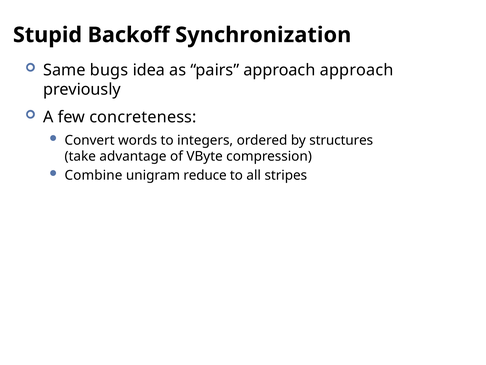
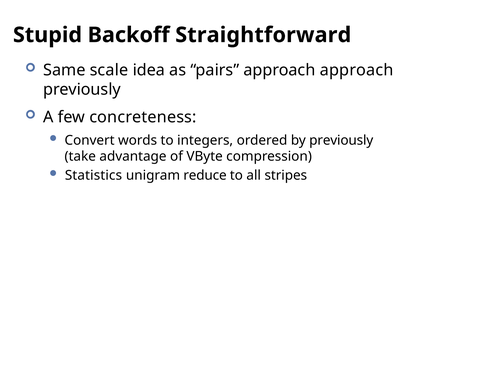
Synchronization: Synchronization -> Straightforward
bugs: bugs -> scale
by structures: structures -> previously
Combine: Combine -> Statistics
